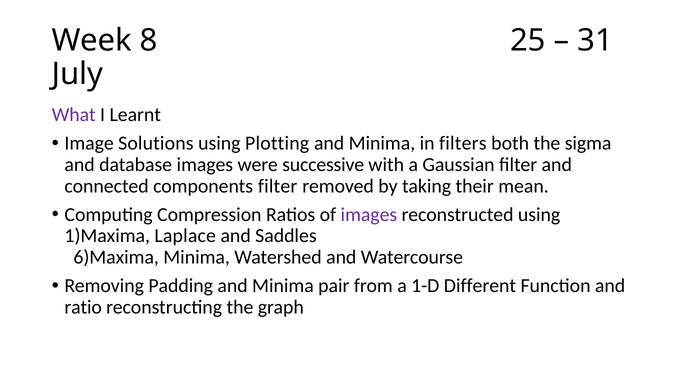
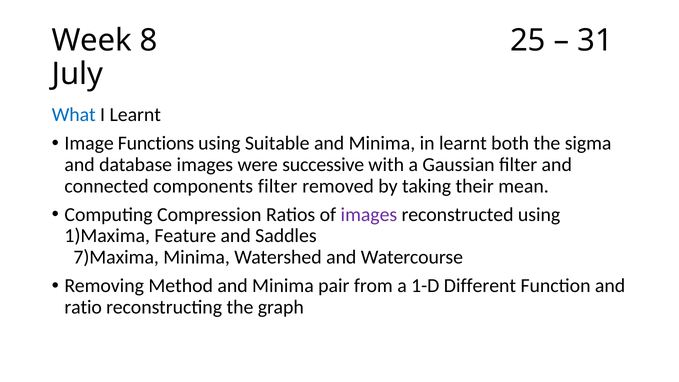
What colour: purple -> blue
Solutions: Solutions -> Functions
Plotting: Plotting -> Suitable
in filters: filters -> learnt
Laplace: Laplace -> Feature
6)Maxima: 6)Maxima -> 7)Maxima
Padding: Padding -> Method
